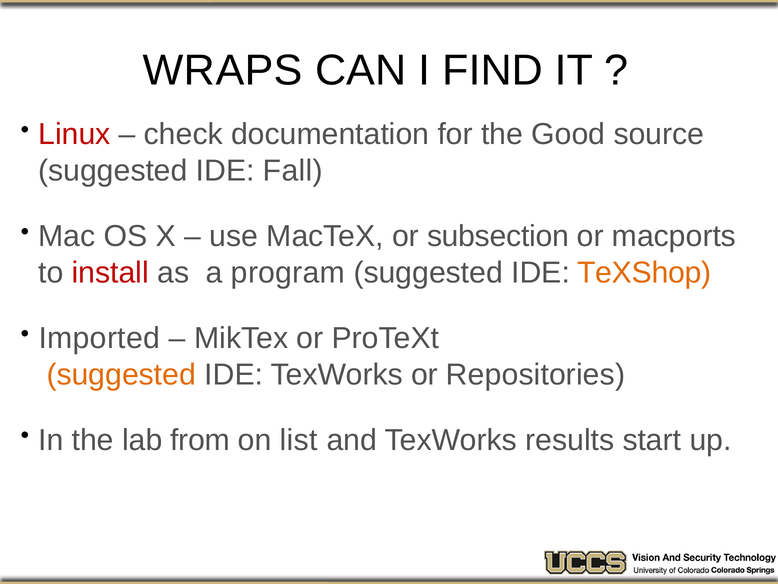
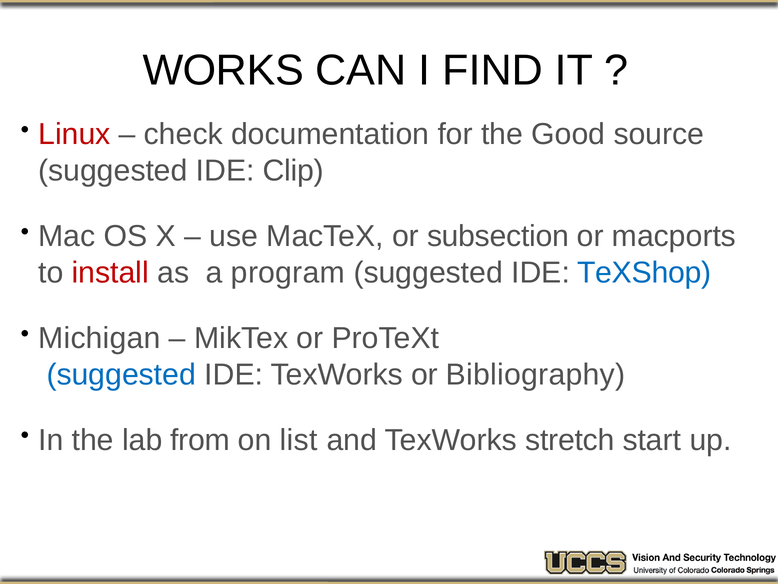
WRAPS: WRAPS -> WORKS
Fall: Fall -> Clip
TeXShop colour: orange -> blue
Imported: Imported -> Michigan
suggested at (121, 374) colour: orange -> blue
Repositories: Repositories -> Bibliography
results: results -> stretch
